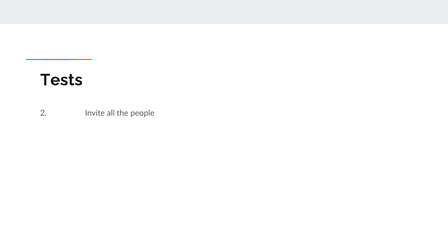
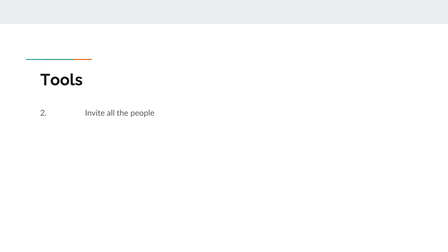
Tests: Tests -> Tools
